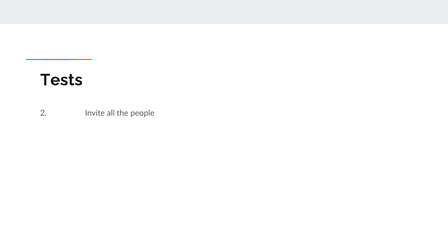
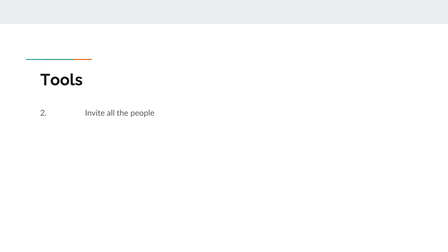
Tests: Tests -> Tools
